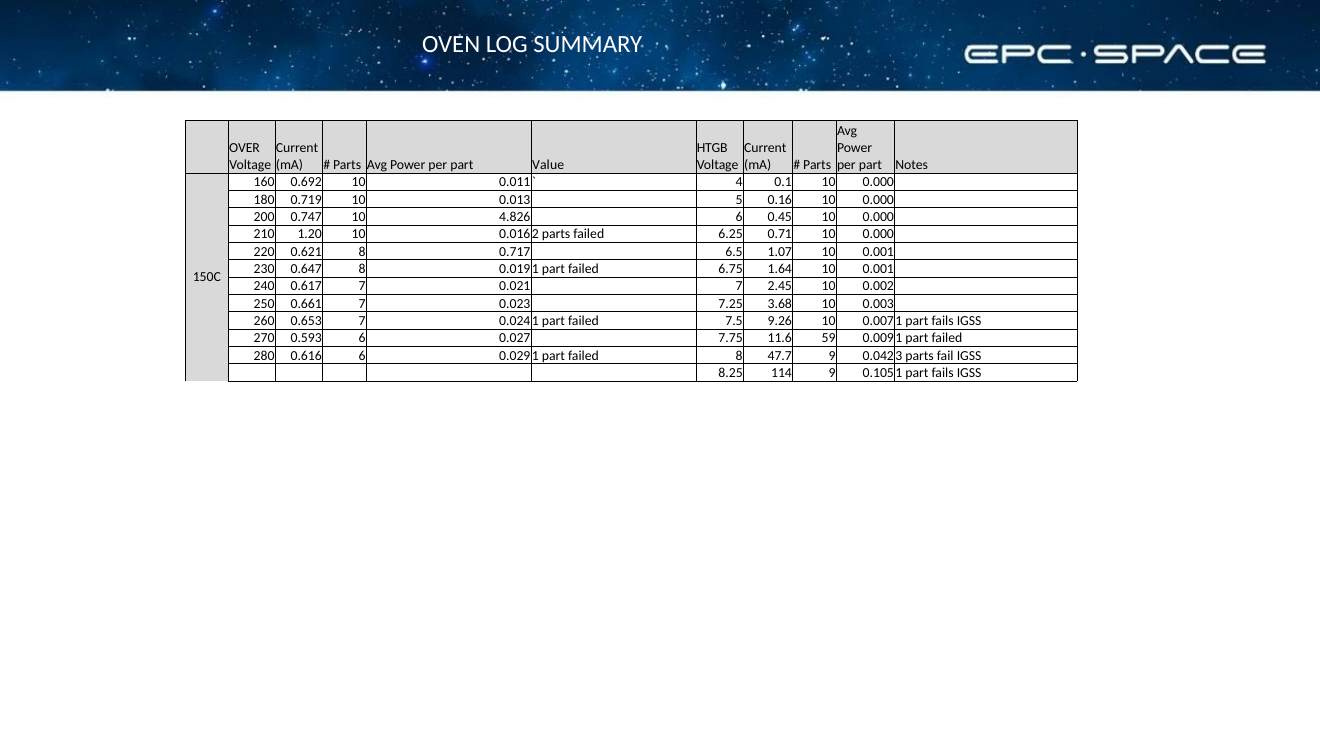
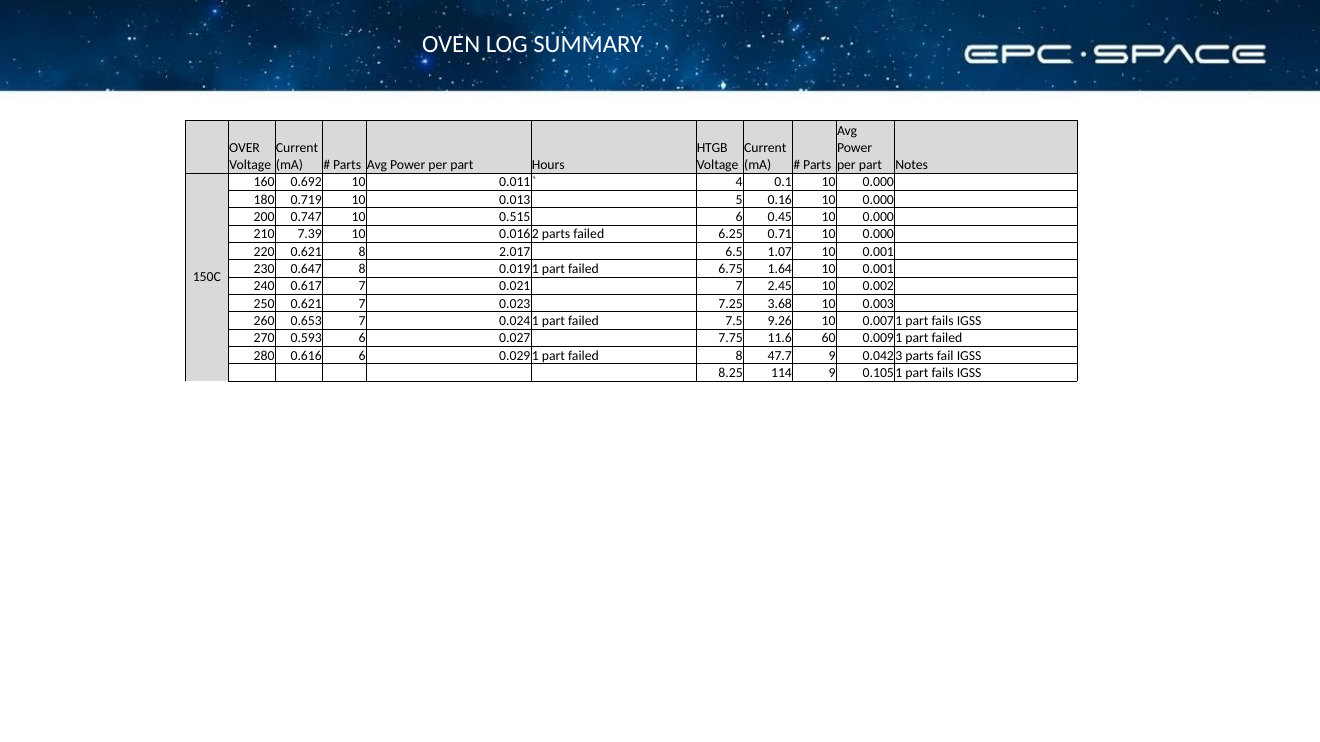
Value: Value -> Hours
4.826: 4.826 -> 0.515
1.20: 1.20 -> 7.39
0.717: 0.717 -> 2.017
250 0.661: 0.661 -> 0.621
59: 59 -> 60
